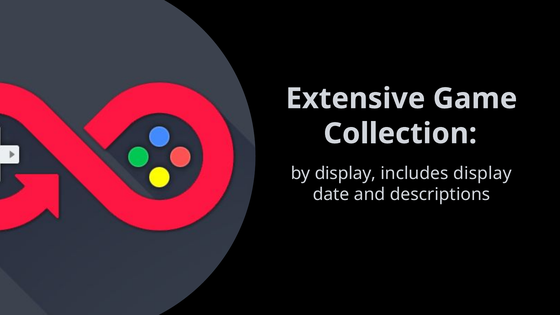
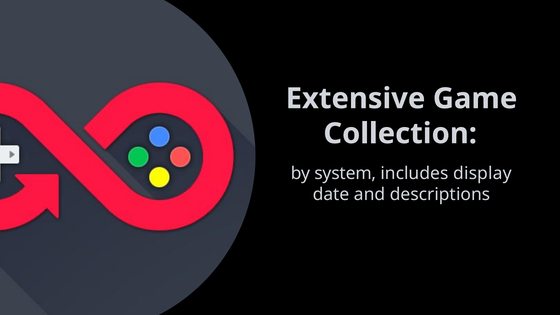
by display: display -> system
